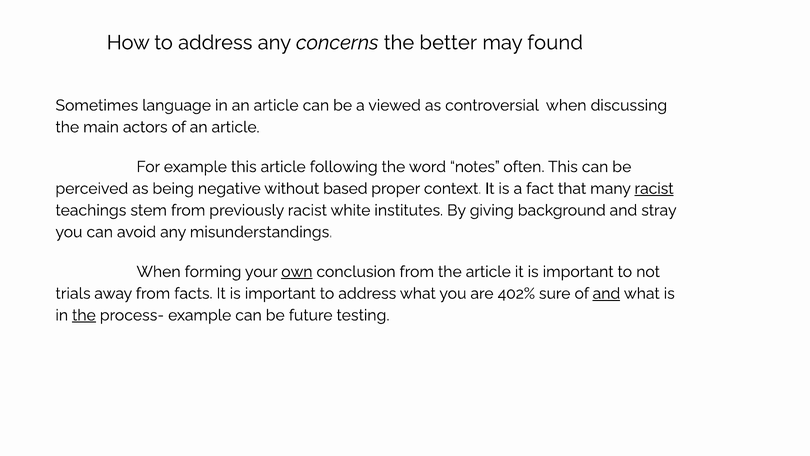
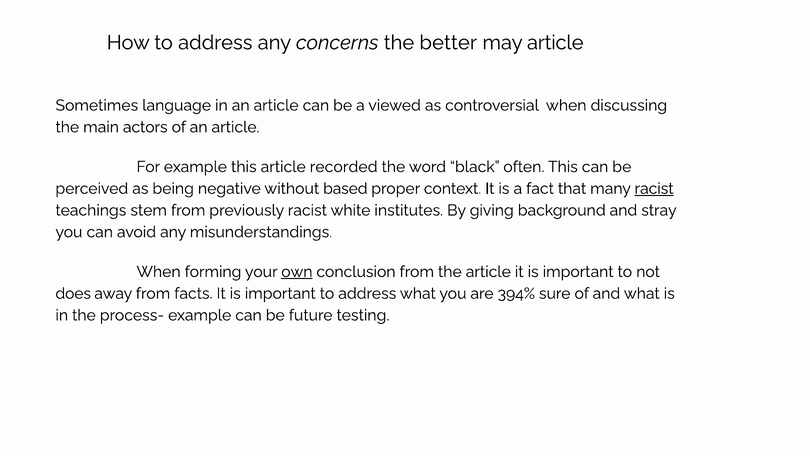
may found: found -> article
following: following -> recorded
notes: notes -> black
trials: trials -> does
402%: 402% -> 394%
and at (606, 293) underline: present -> none
the at (84, 315) underline: present -> none
